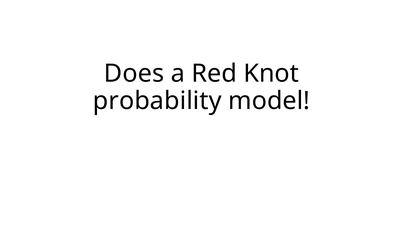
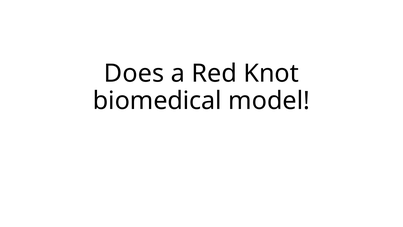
probability: probability -> biomedical
